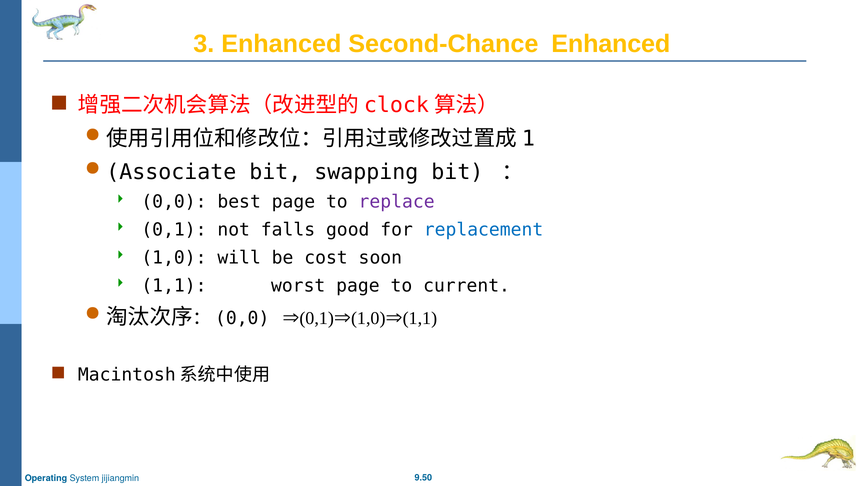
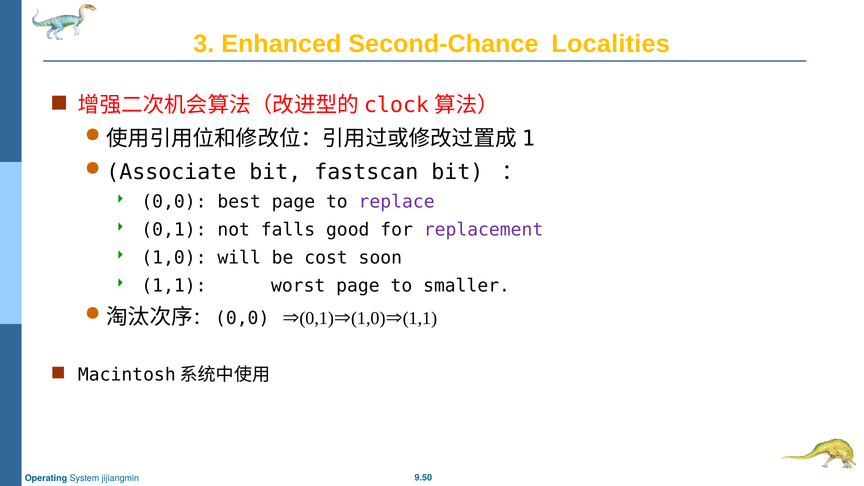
Second-Chance Enhanced: Enhanced -> Localities
swapping: swapping -> fastscan
replacement colour: blue -> purple
current: current -> smaller
